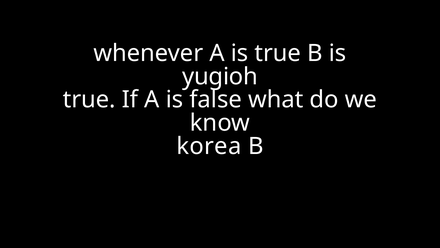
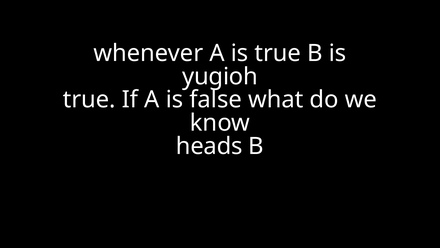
korea: korea -> heads
